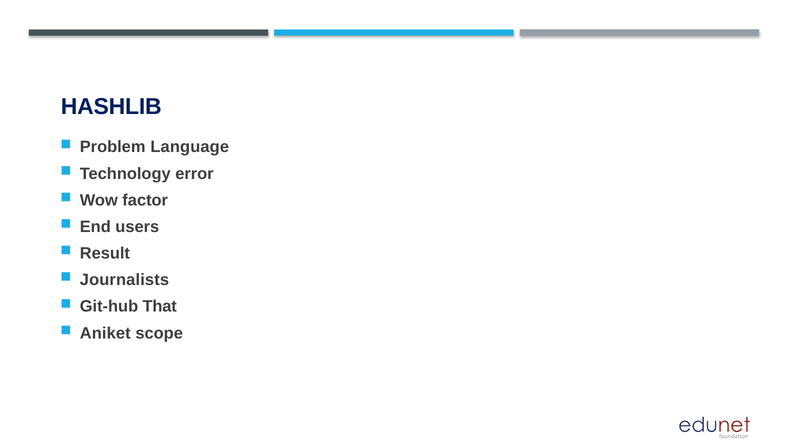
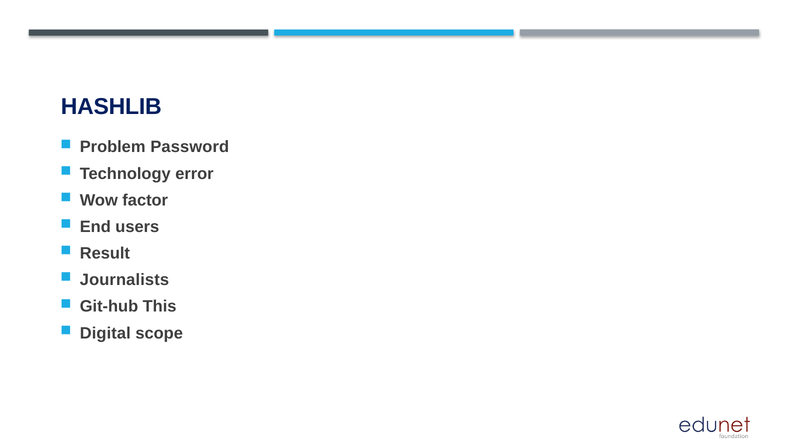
Language: Language -> Password
That: That -> This
Aniket: Aniket -> Digital
